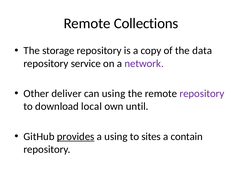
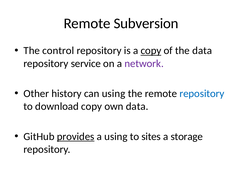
Collections: Collections -> Subversion
storage: storage -> control
copy at (151, 51) underline: none -> present
deliver: deliver -> history
repository at (202, 94) colour: purple -> blue
download local: local -> copy
own until: until -> data
contain: contain -> storage
